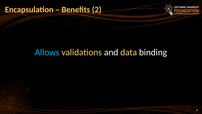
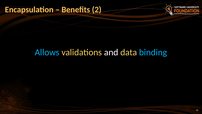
binding colour: white -> light blue
